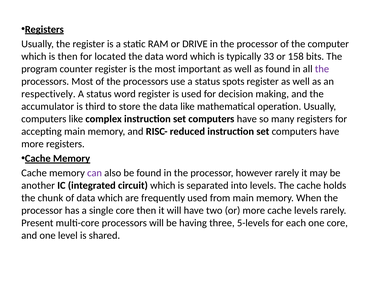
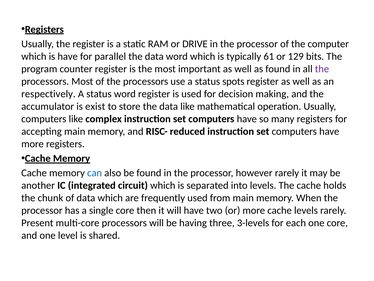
is then: then -> have
located: located -> parallel
33: 33 -> 61
158: 158 -> 129
third: third -> exist
can colour: purple -> blue
5-levels: 5-levels -> 3-levels
